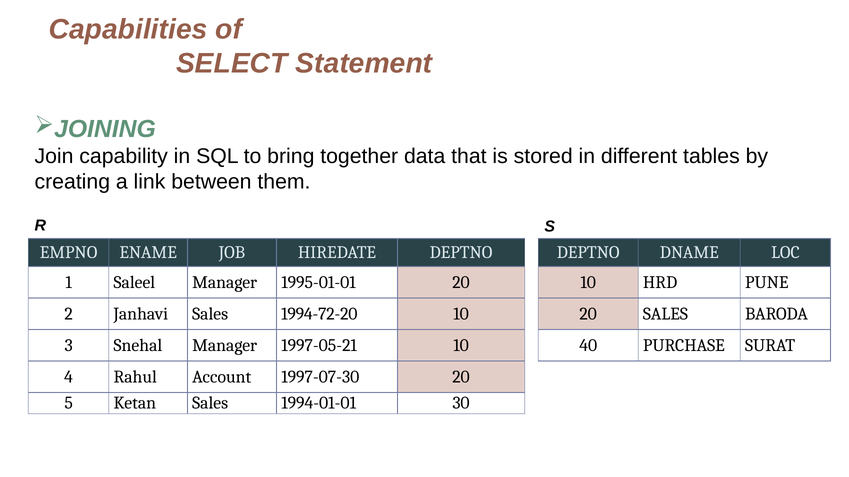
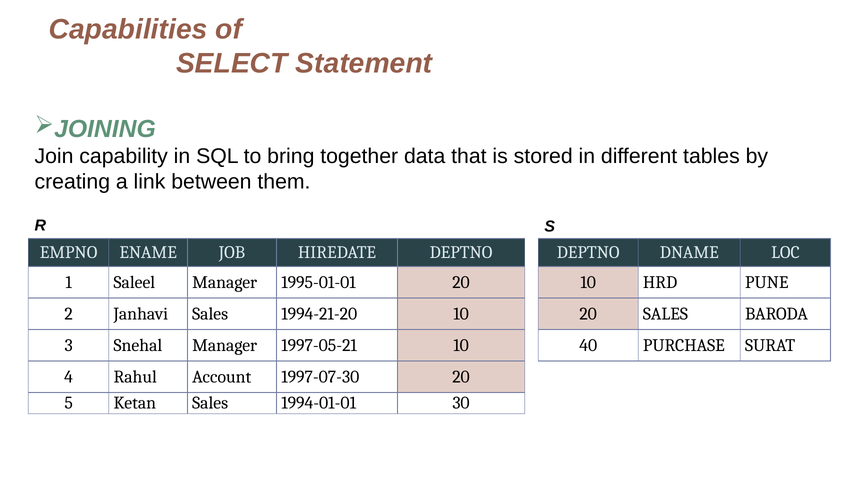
1994-72-20: 1994-72-20 -> 1994-21-20
